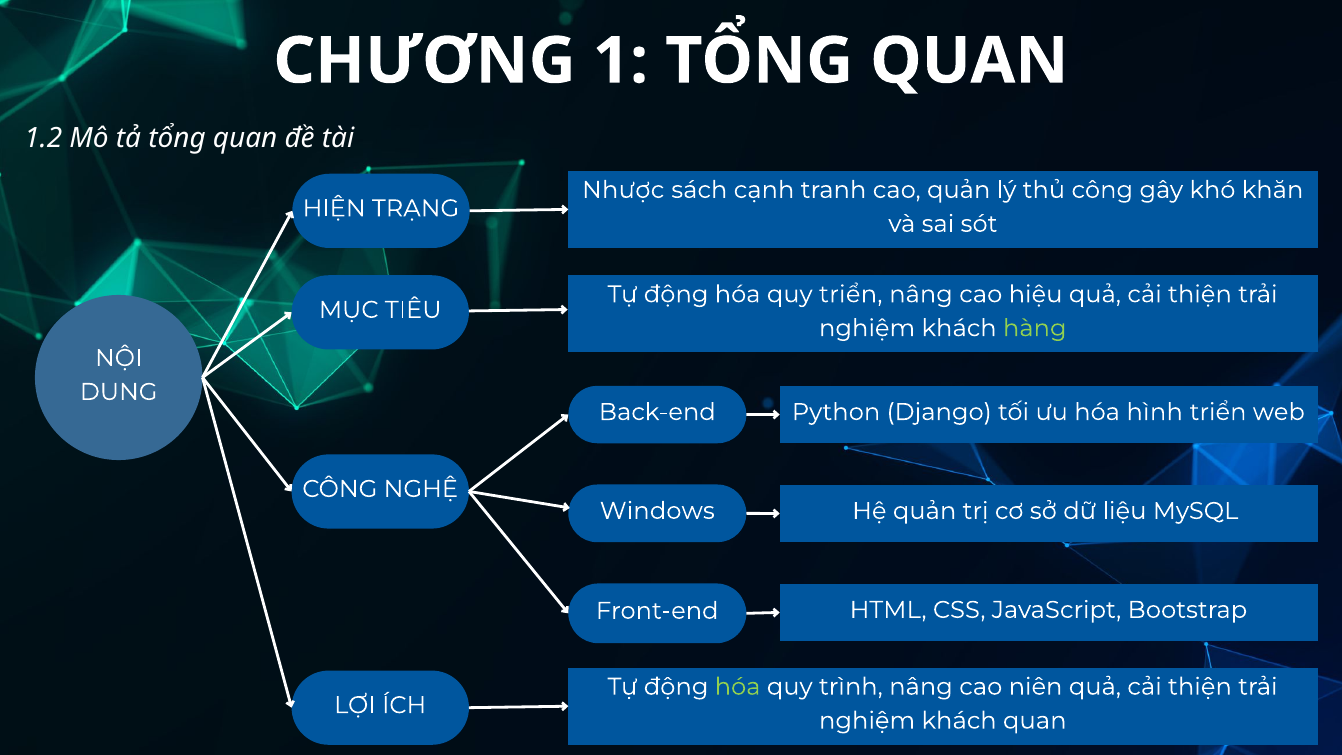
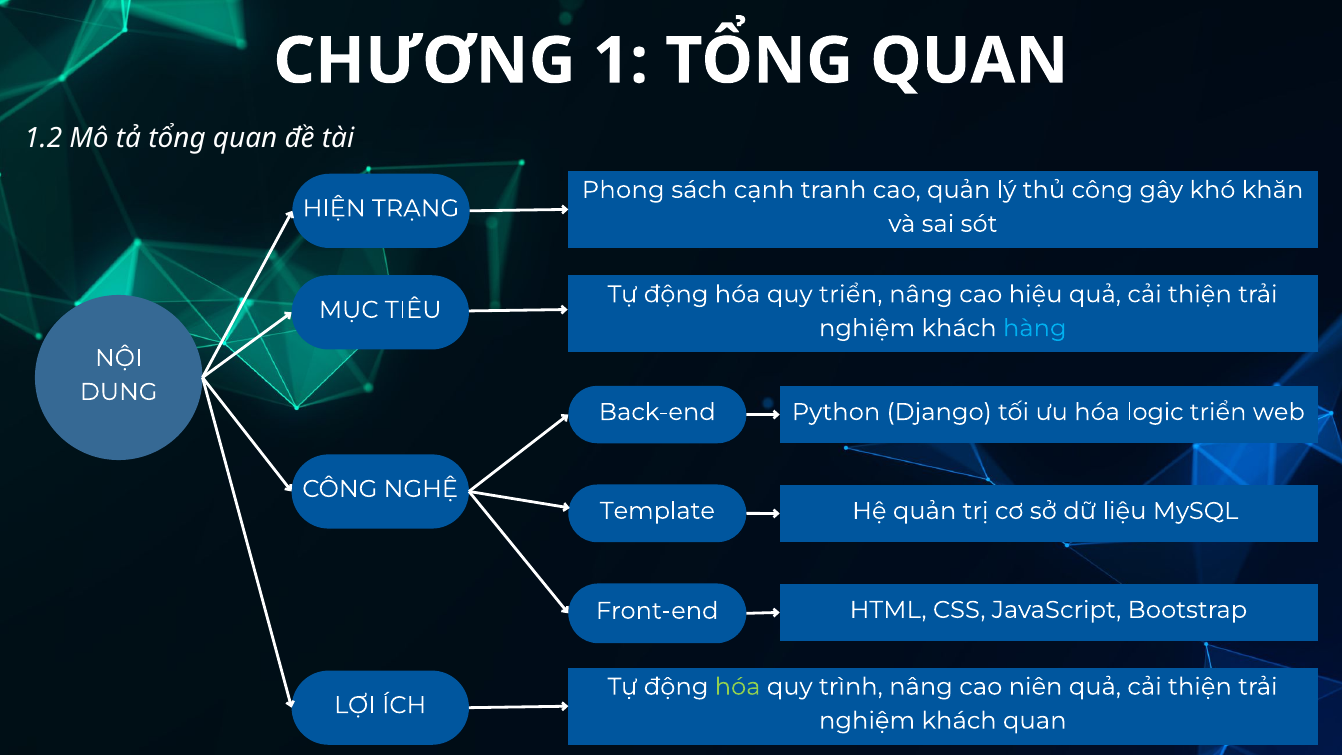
Nhược: Nhược -> Phong
hàng colour: light green -> light blue
hình: hình -> logic
Windows: Windows -> Template
